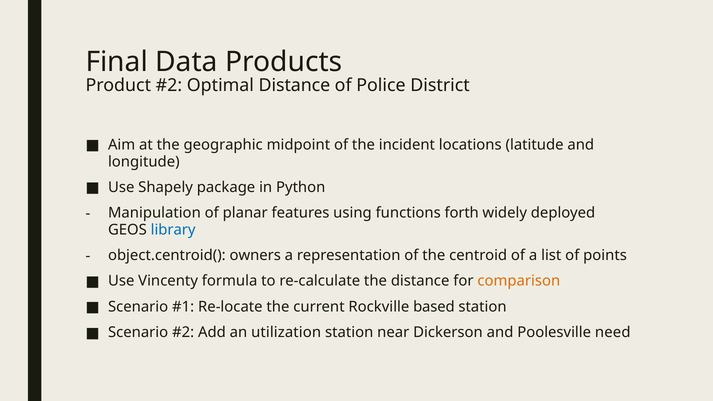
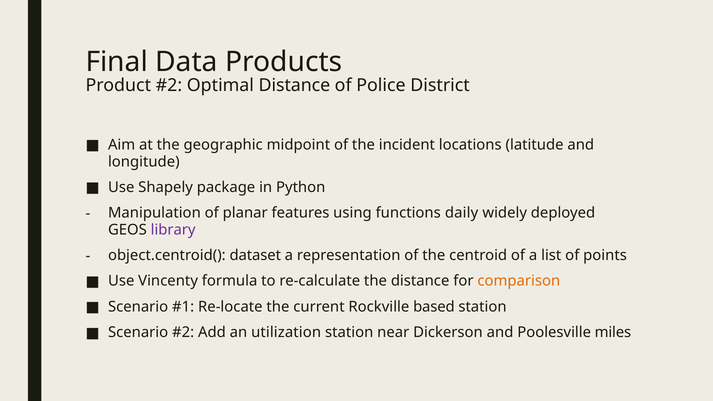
forth: forth -> daily
library colour: blue -> purple
owners: owners -> dataset
need: need -> miles
